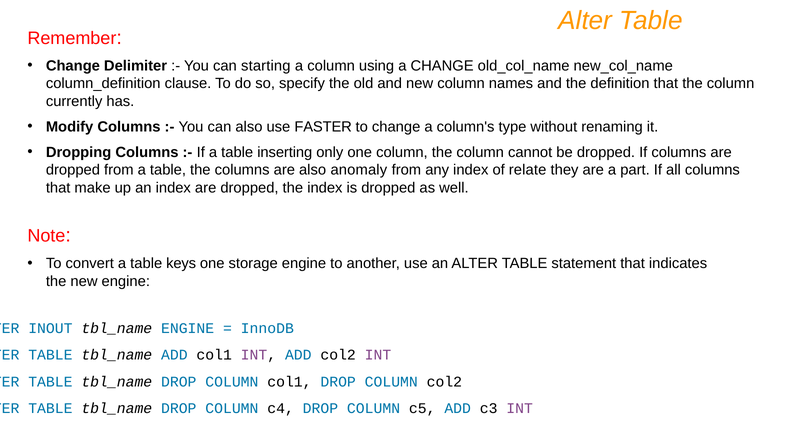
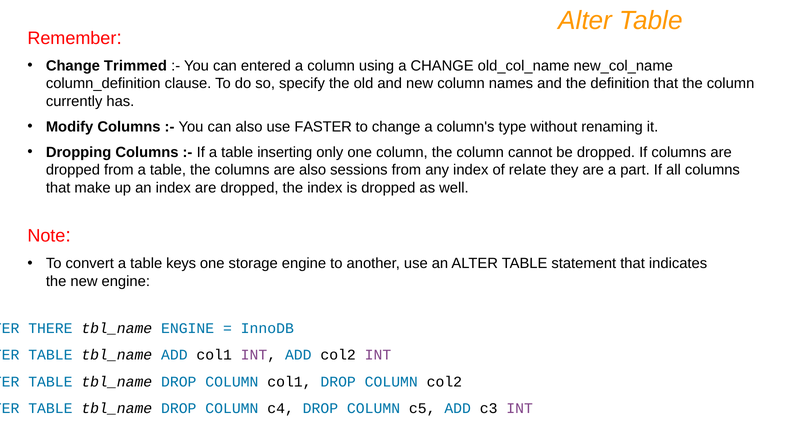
Delimiter: Delimiter -> Trimmed
starting: starting -> entered
anomaly: anomaly -> sessions
INOUT: INOUT -> THERE
